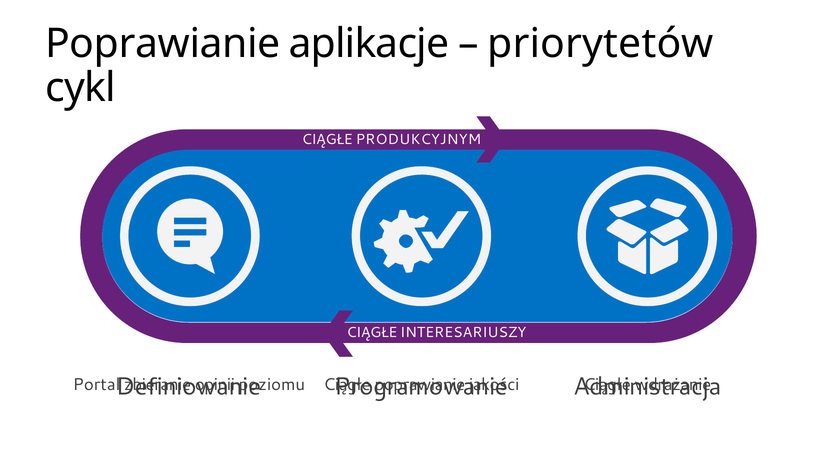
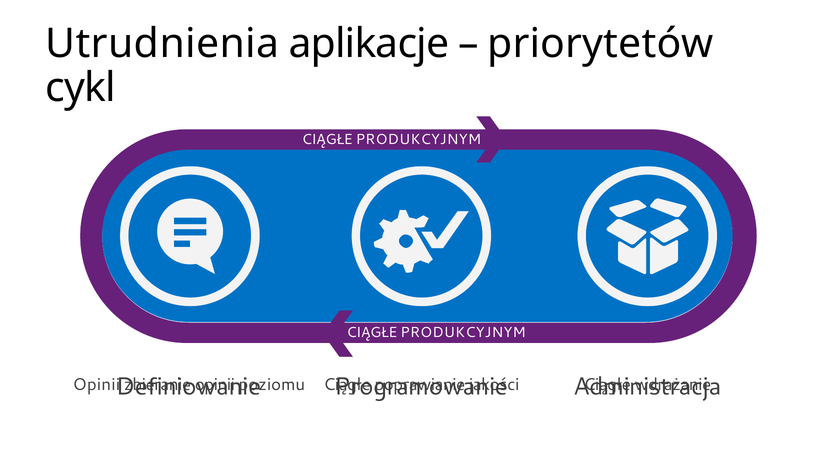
Poprawianie at (163, 44): Poprawianie -> Utrudnienia
INTERESARIUSZY at (463, 333): INTERESARIUSZY -> PRODUKCYJNYM
Portal at (97, 385): Portal -> Opinii
